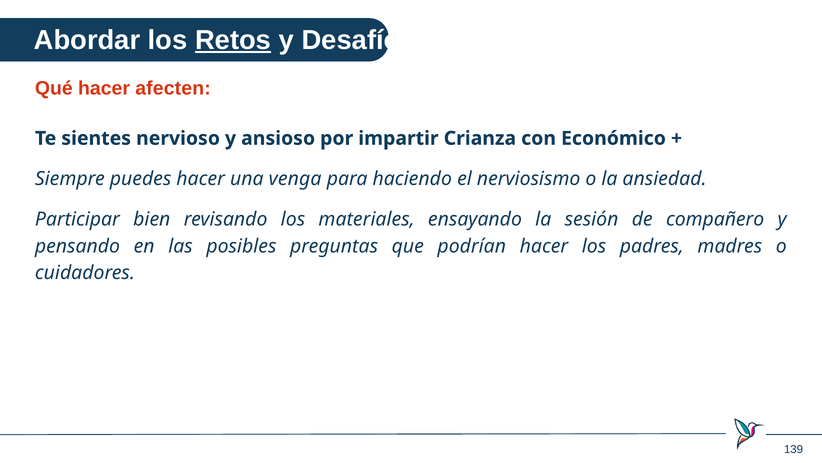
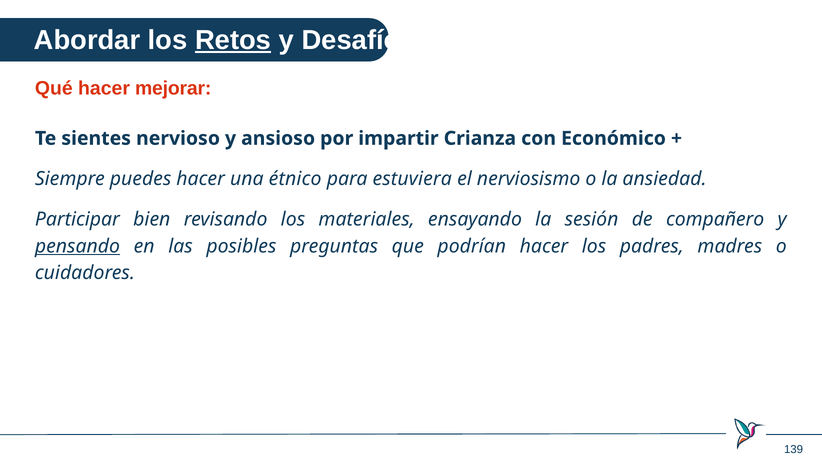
afecten: afecten -> mejorar
venga: venga -> étnico
haciendo: haciendo -> estuviera
pensando underline: none -> present
